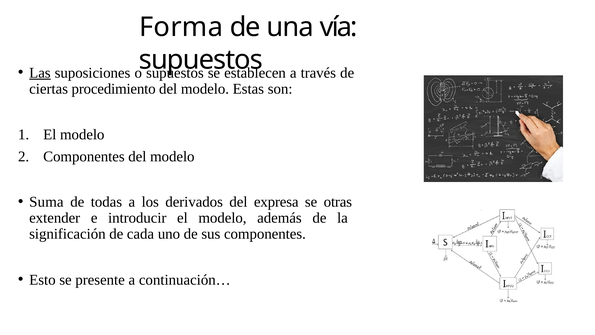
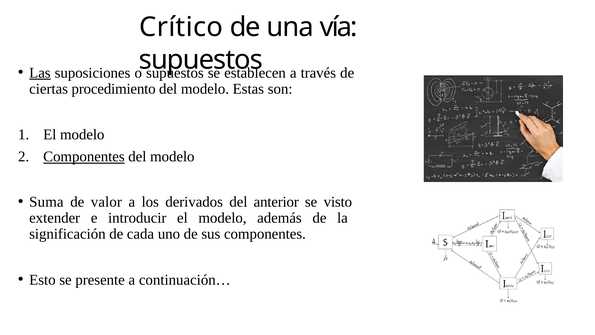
Forma: Forma -> Crítico
Componentes at (84, 157) underline: none -> present
todas: todas -> valor
expresa: expresa -> anterior
otras: otras -> visto
